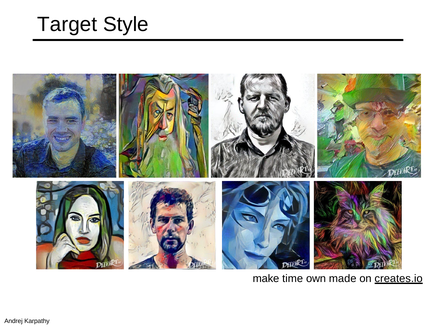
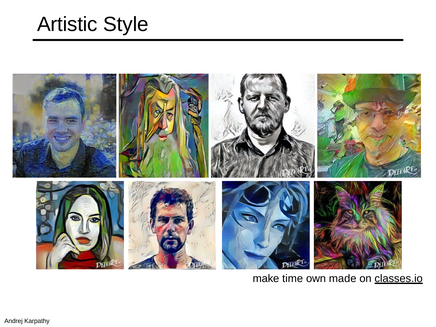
Target: Target -> Artistic
creates.io: creates.io -> classes.io
